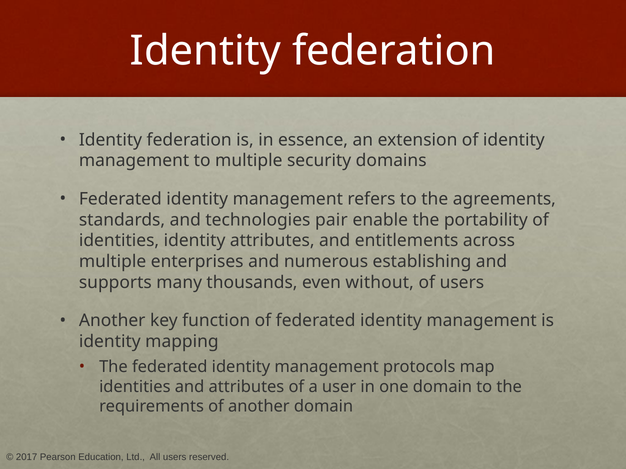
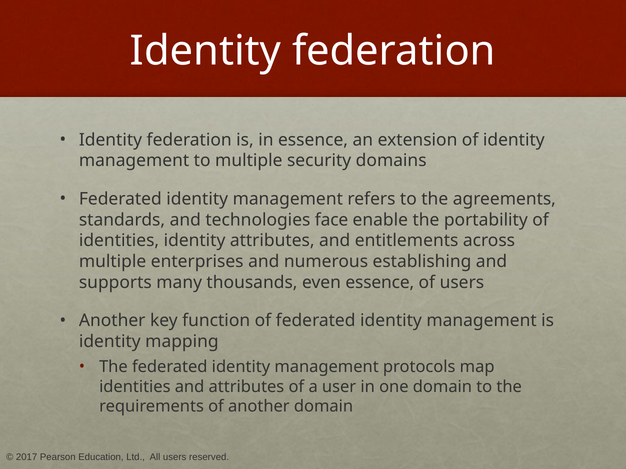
pair: pair -> face
even without: without -> essence
